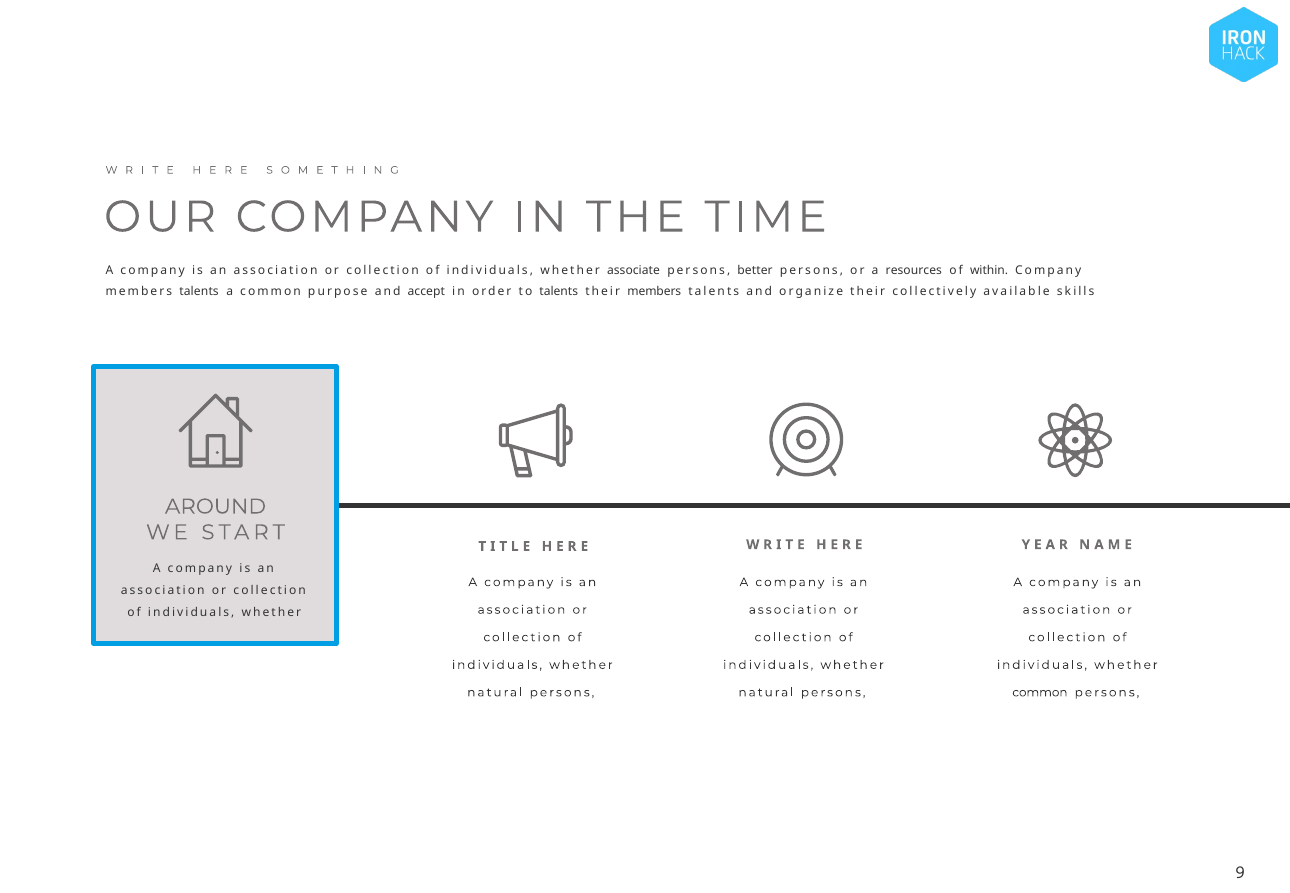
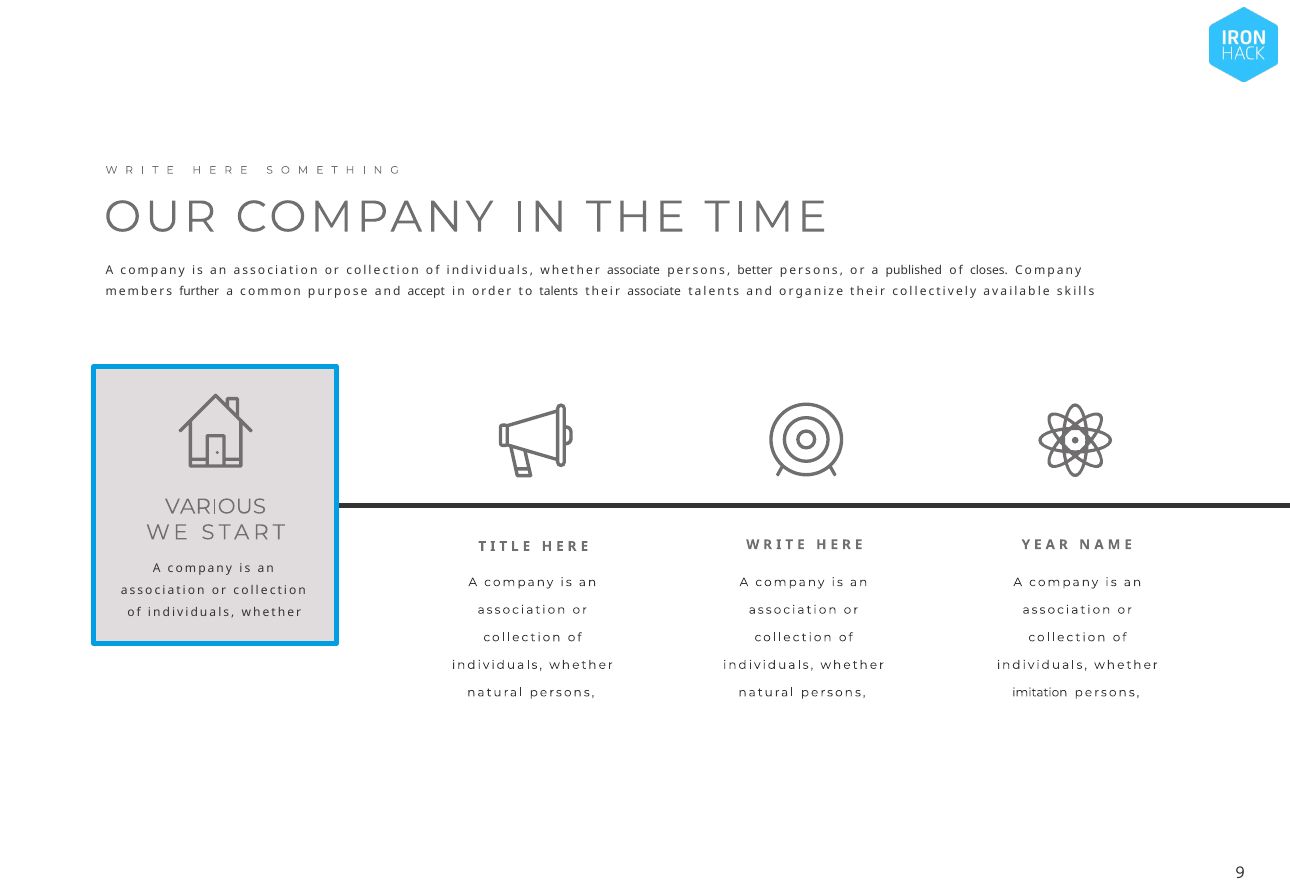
resources: resources -> published
within: within -> closes
talents at (199, 292): talents -> further
their members: members -> associate
AROUND: AROUND -> VARIOUS
common at (1040, 692): common -> imitation
